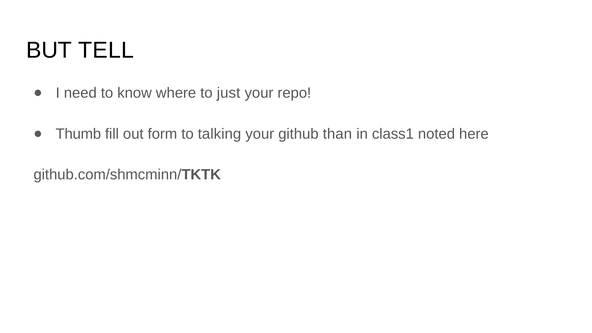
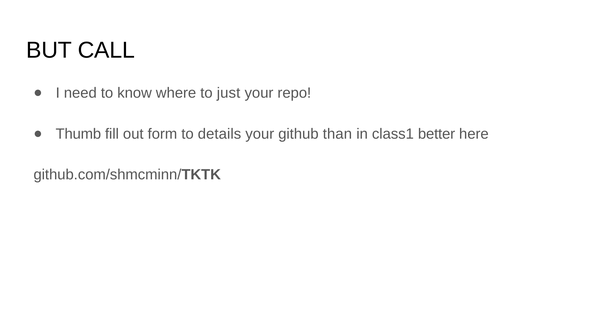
TELL: TELL -> CALL
talking: talking -> details
noted: noted -> better
